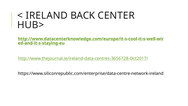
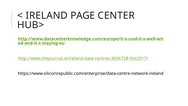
BACK: BACK -> PAGE
